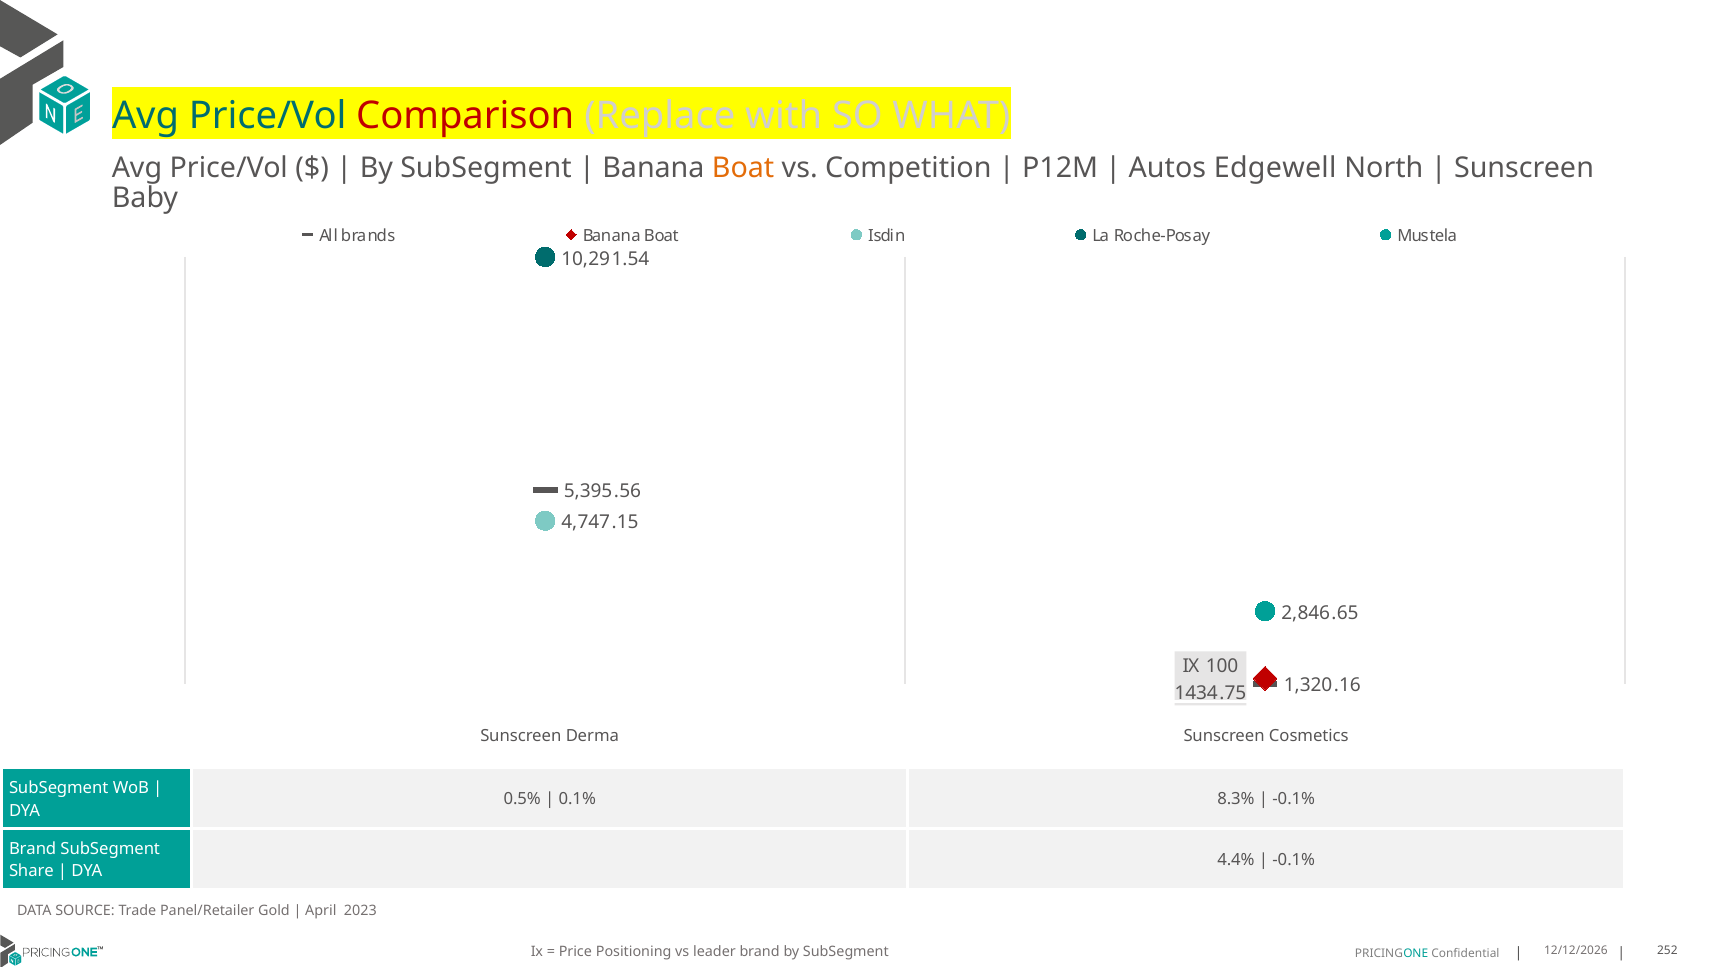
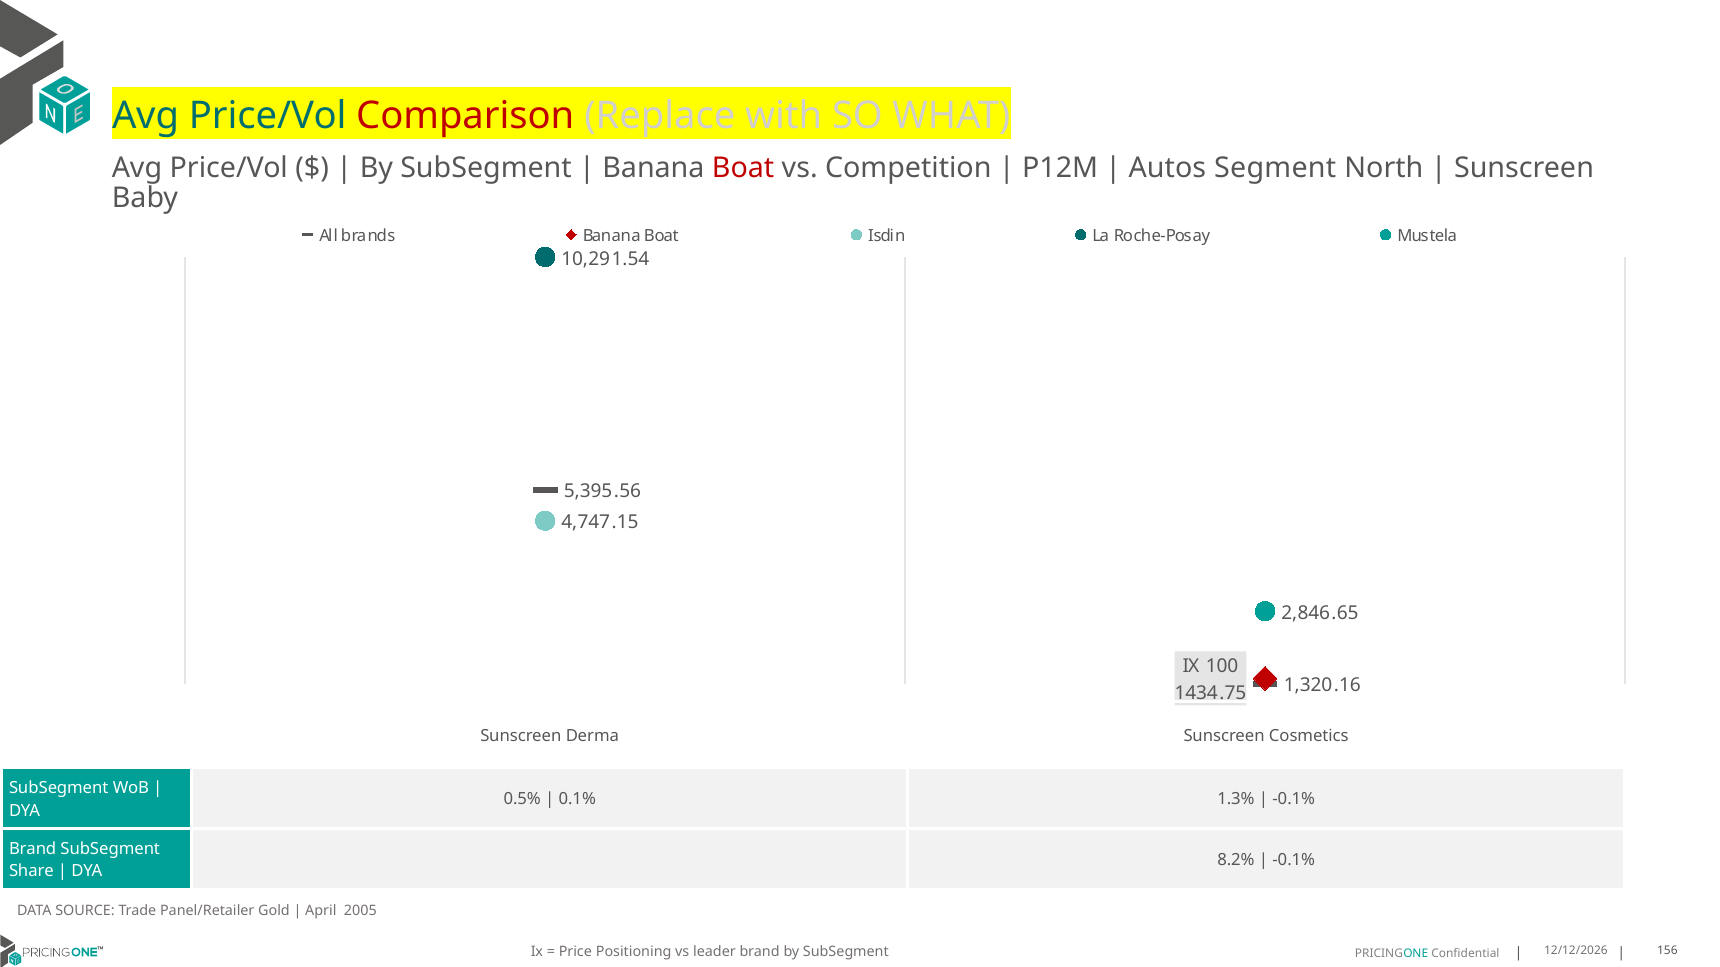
Boat at (743, 168) colour: orange -> red
Edgewell: Edgewell -> Segment
8.3%: 8.3% -> 1.3%
4.4%: 4.4% -> 8.2%
2023: 2023 -> 2005
252: 252 -> 156
